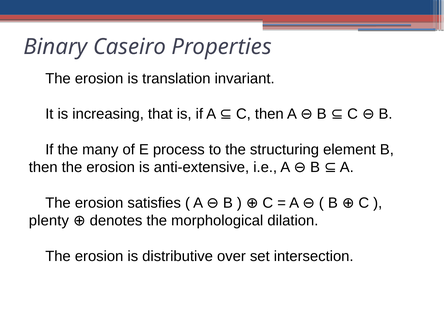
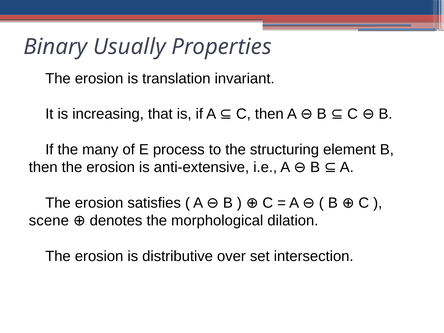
Caseiro: Caseiro -> Usually
plenty: plenty -> scene
